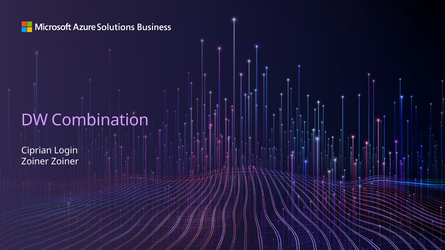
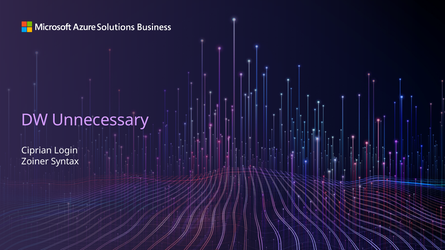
Combination: Combination -> Unnecessary
Zoiner Zoiner: Zoiner -> Syntax
